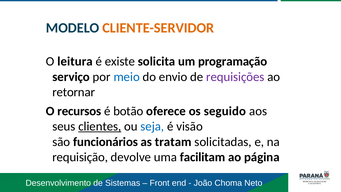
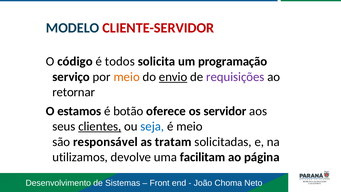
CLIENTE-SERVIDOR colour: orange -> red
leitura: leitura -> código
existe: existe -> todos
meio at (127, 77) colour: blue -> orange
envio underline: none -> present
recursos: recursos -> estamos
seguido: seguido -> servidor
é visão: visão -> meio
funcionários: funcionários -> responsável
requisição: requisição -> utilizamos
